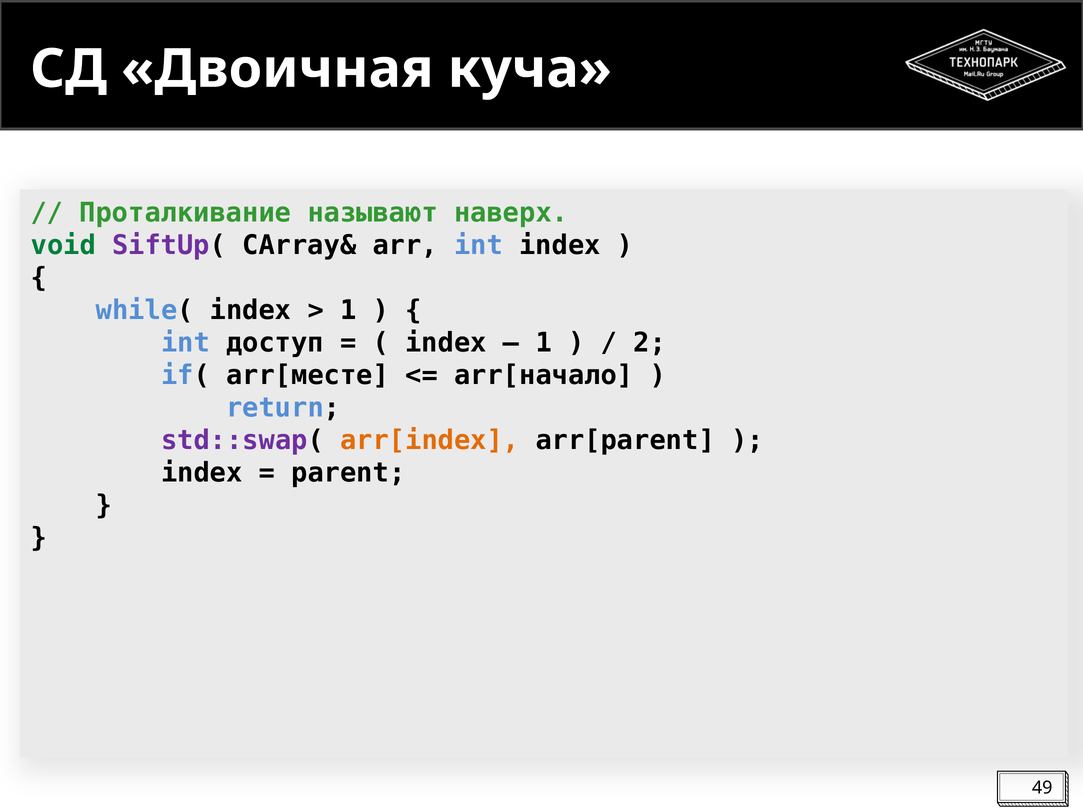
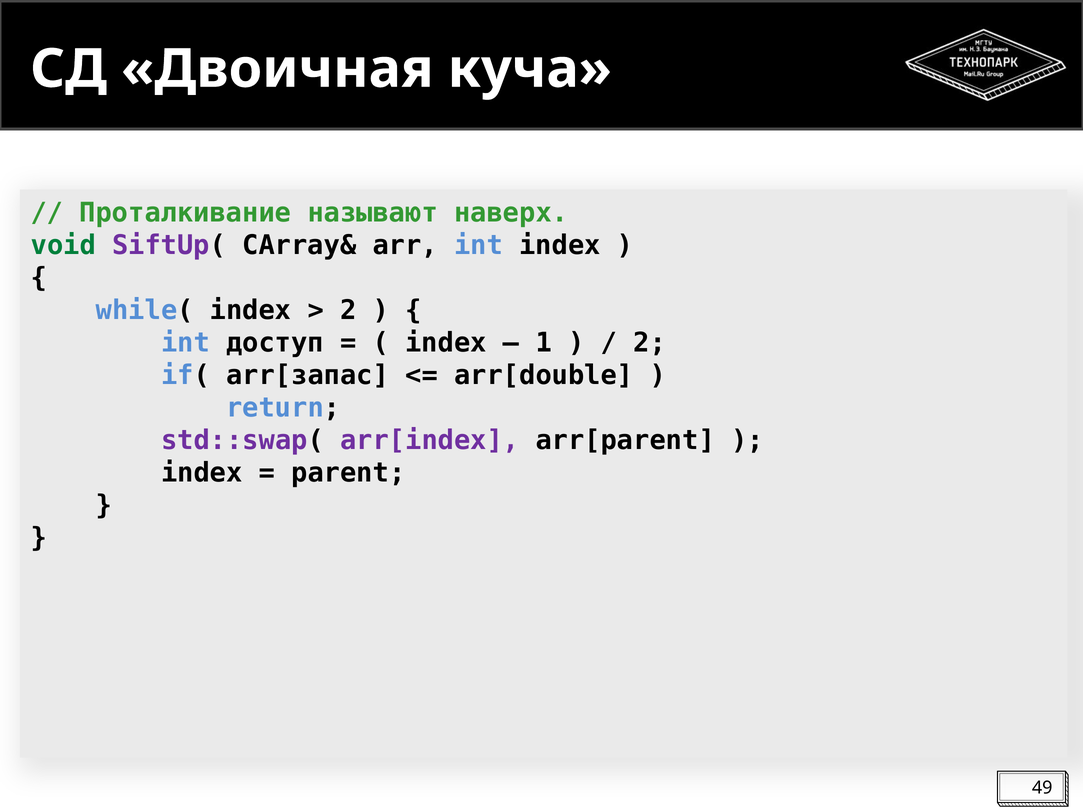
1 at (348, 311): 1 -> 2
arr[месте: arr[месте -> arr[запас
arr[начало: arr[начало -> arr[double
arr[index colour: orange -> purple
